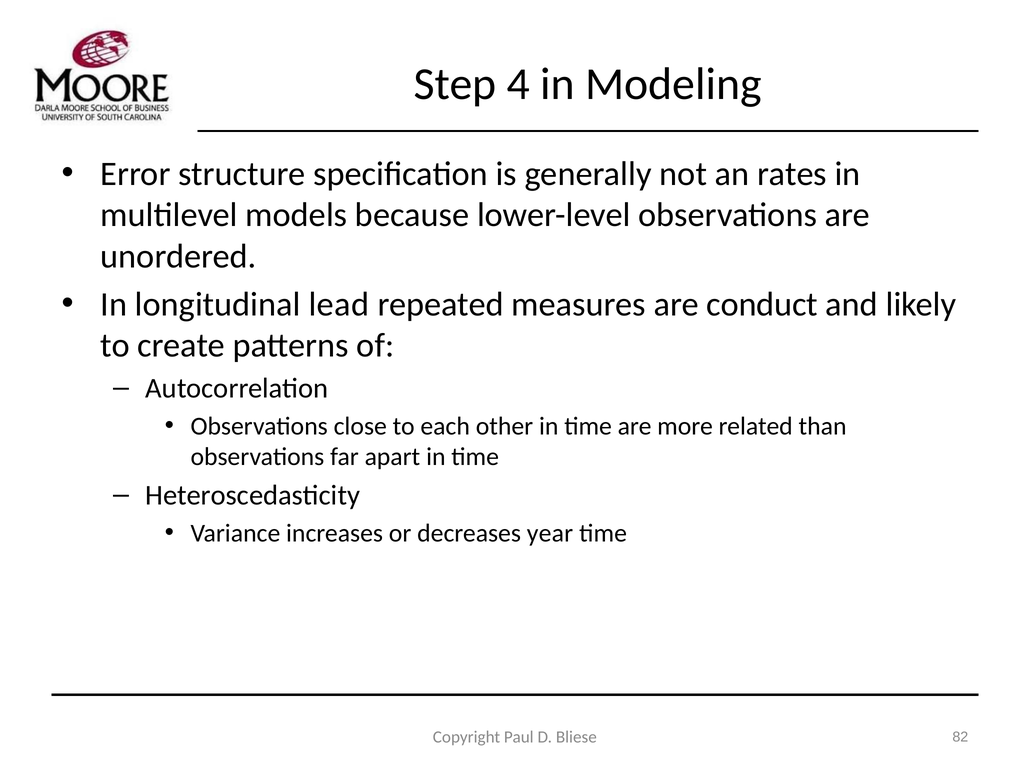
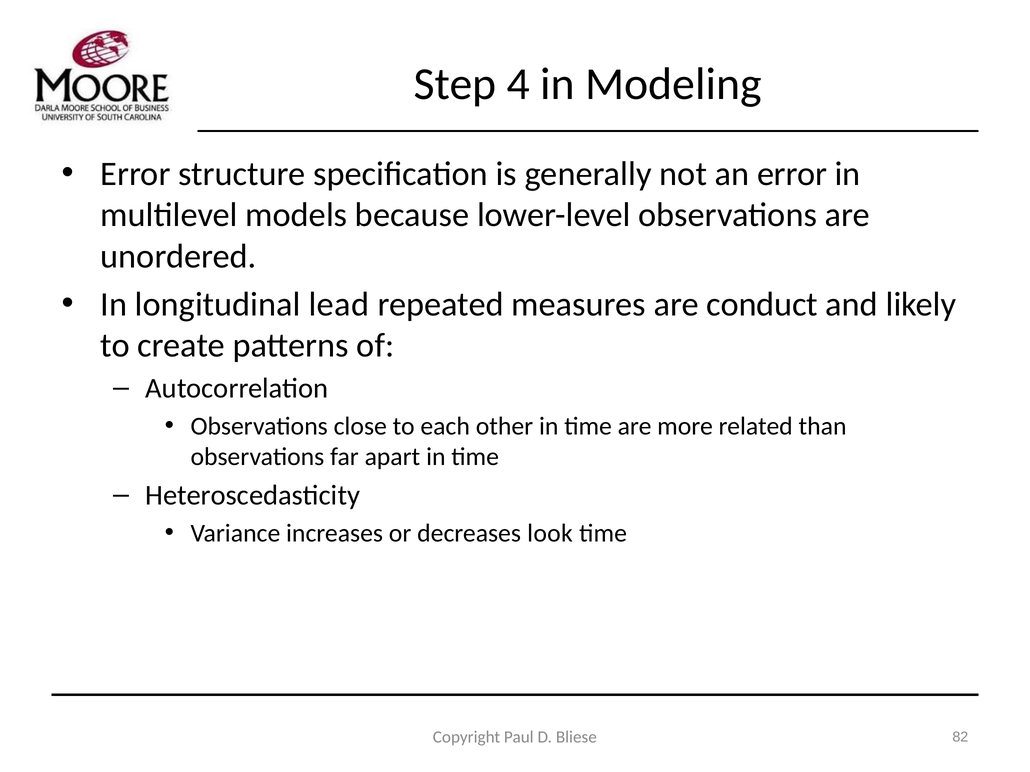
an rates: rates -> error
year: year -> look
